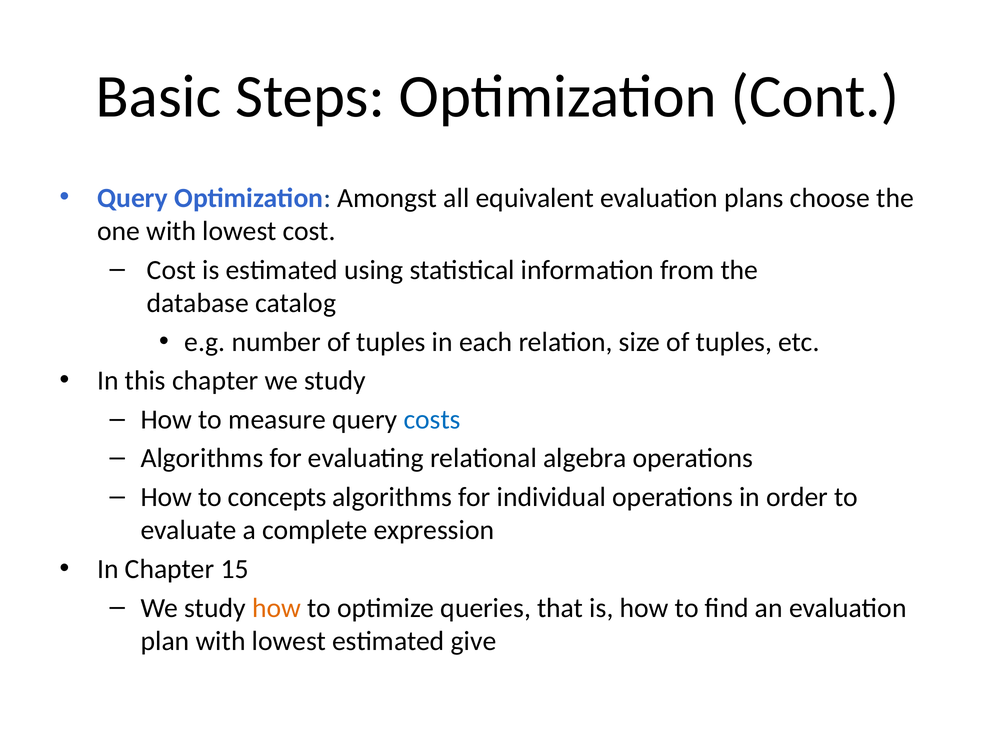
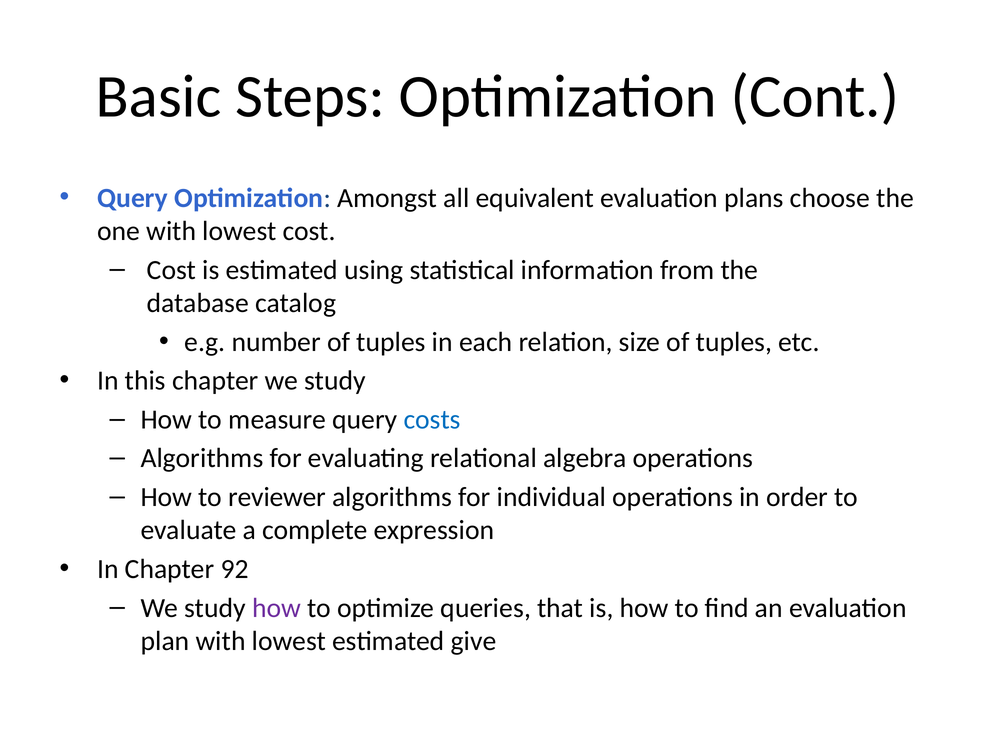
concepts: concepts -> reviewer
15: 15 -> 92
how at (276, 608) colour: orange -> purple
